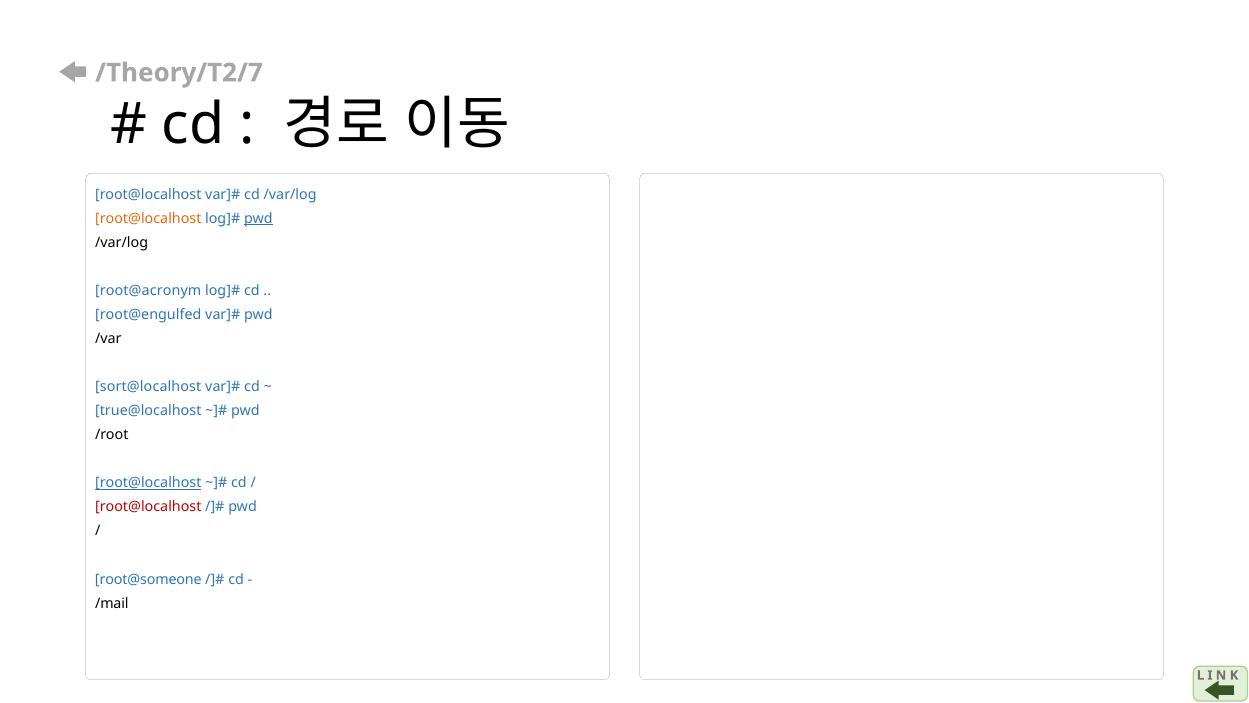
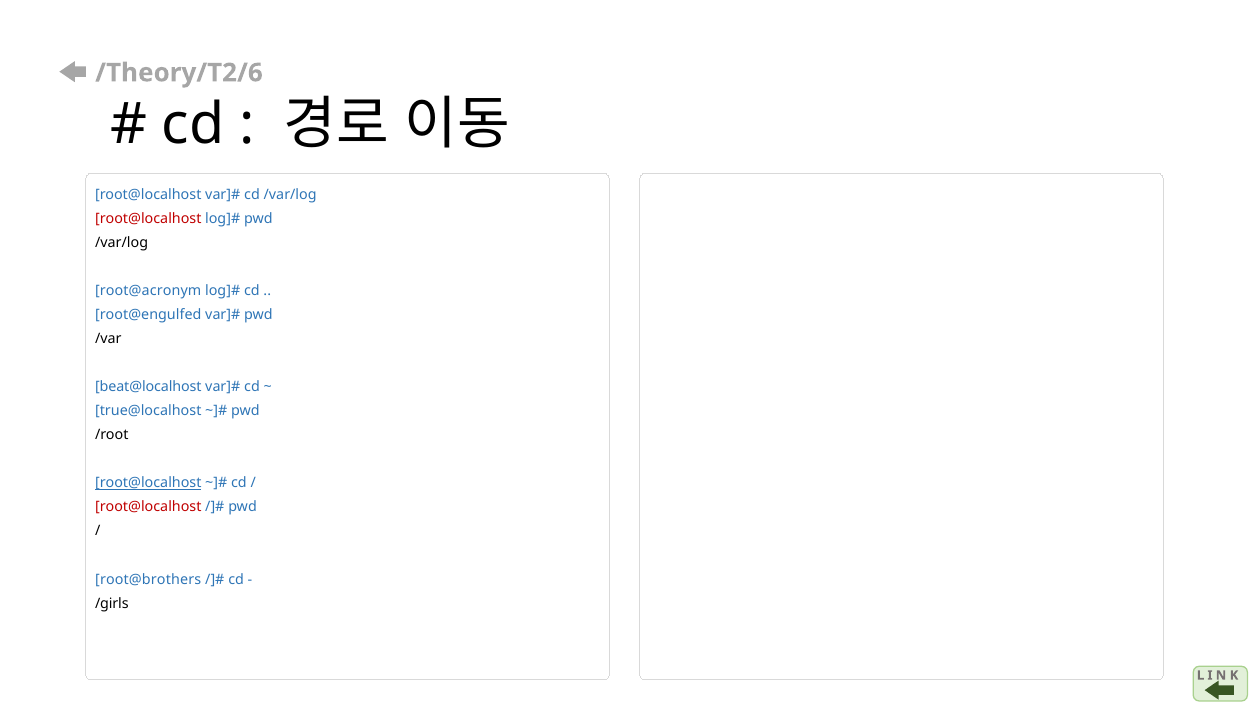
/Theory/T2/7: /Theory/T2/7 -> /Theory/T2/6
root@localhost at (148, 218) colour: orange -> red
pwd at (258, 218) underline: present -> none
sort@localhost: sort@localhost -> beat@localhost
root@someone: root@someone -> root@brothers
/mail: /mail -> /girls
